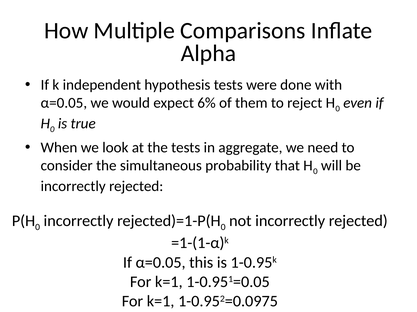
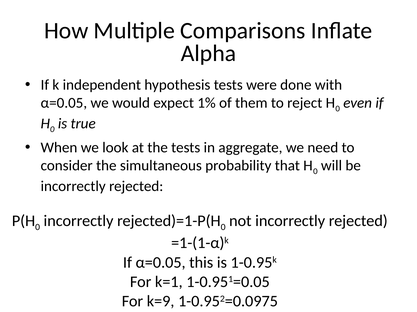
6%: 6% -> 1%
k=1 at (161, 302): k=1 -> k=9
